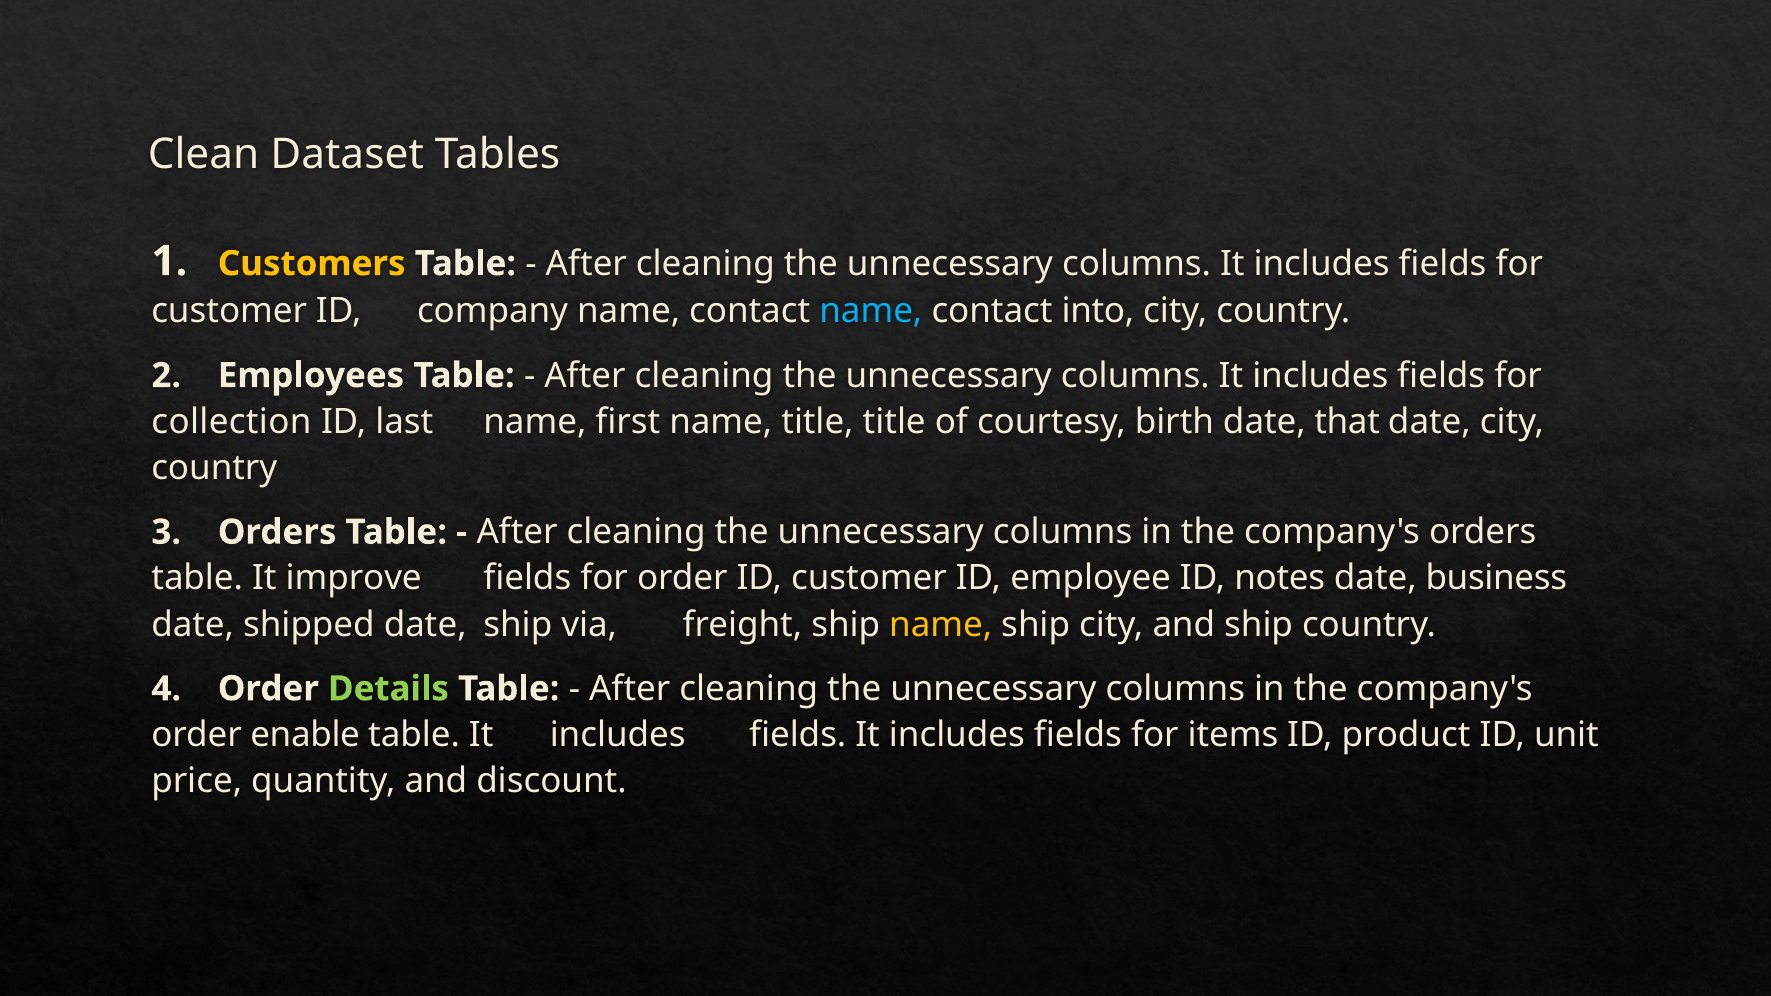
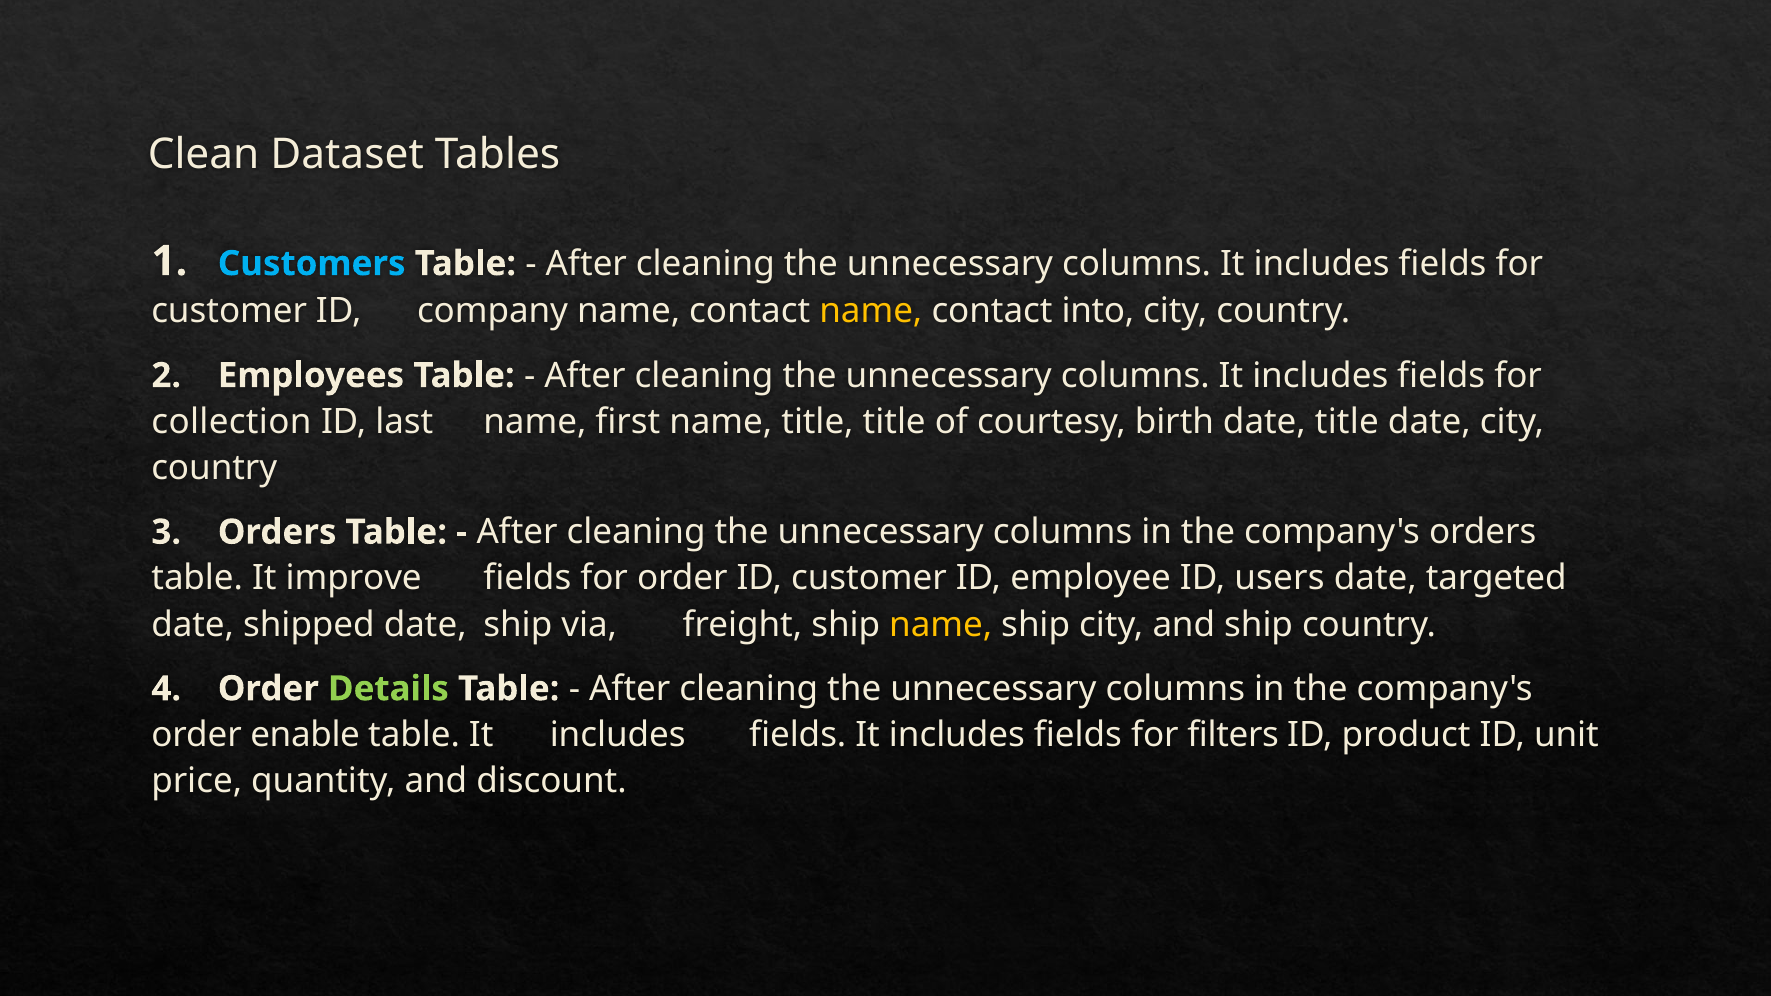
Customers colour: yellow -> light blue
name at (871, 311) colour: light blue -> yellow
date that: that -> title
notes: notes -> users
business: business -> targeted
items: items -> filters
